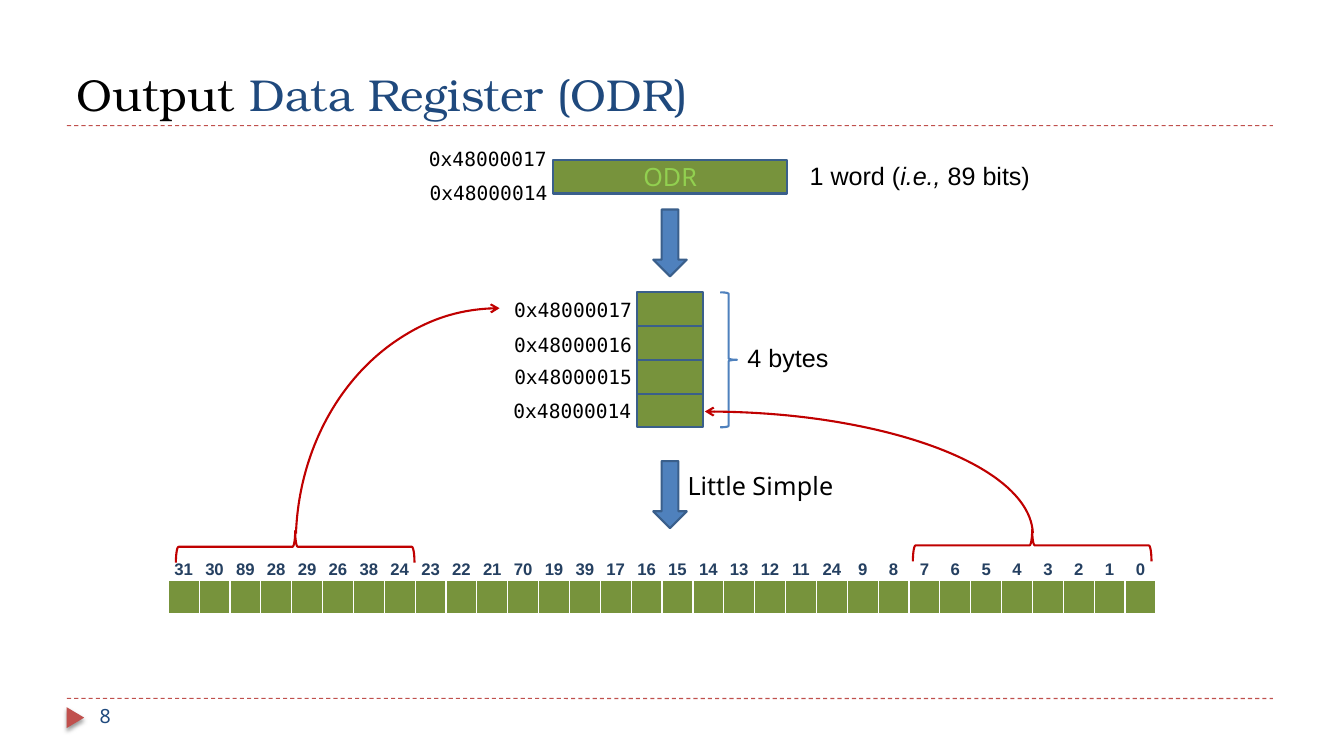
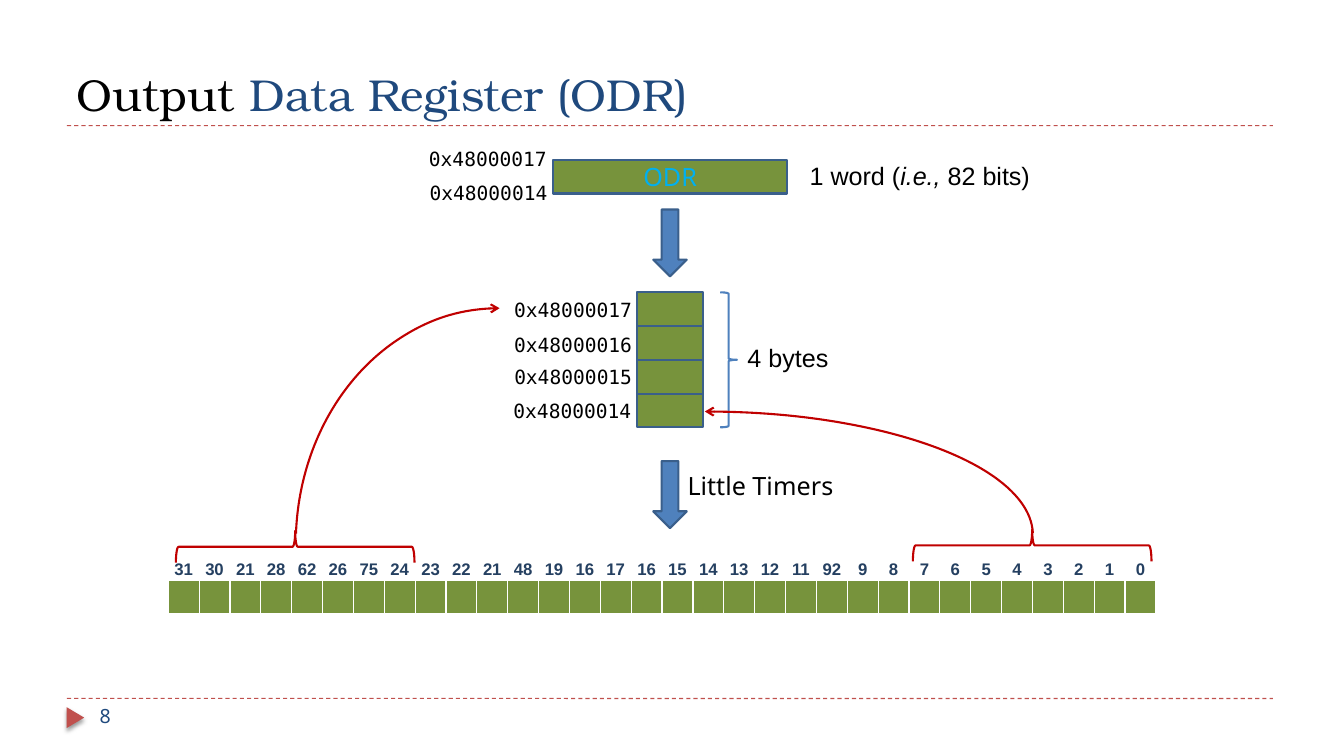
i.e 89: 89 -> 82
ODR at (670, 178) colour: light green -> light blue
Simple: Simple -> Timers
30 89: 89 -> 21
29: 29 -> 62
38: 38 -> 75
70: 70 -> 48
19 39: 39 -> 16
11 24: 24 -> 92
